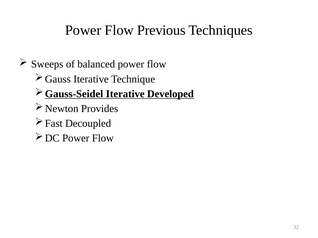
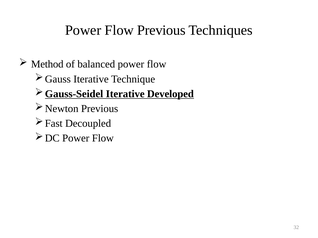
Sweeps: Sweeps -> Method
Provides at (100, 109): Provides -> Previous
